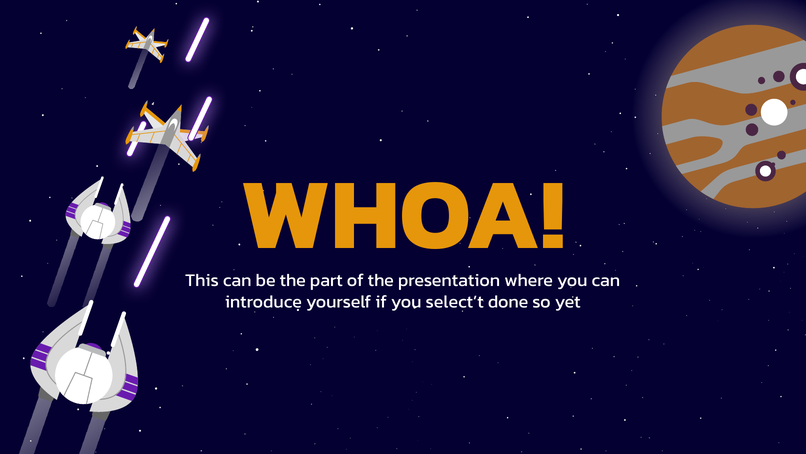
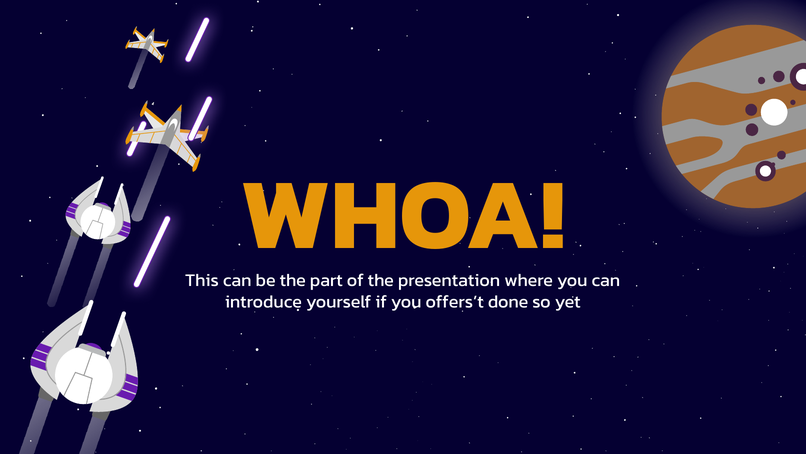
select’t: select’t -> offers’t
